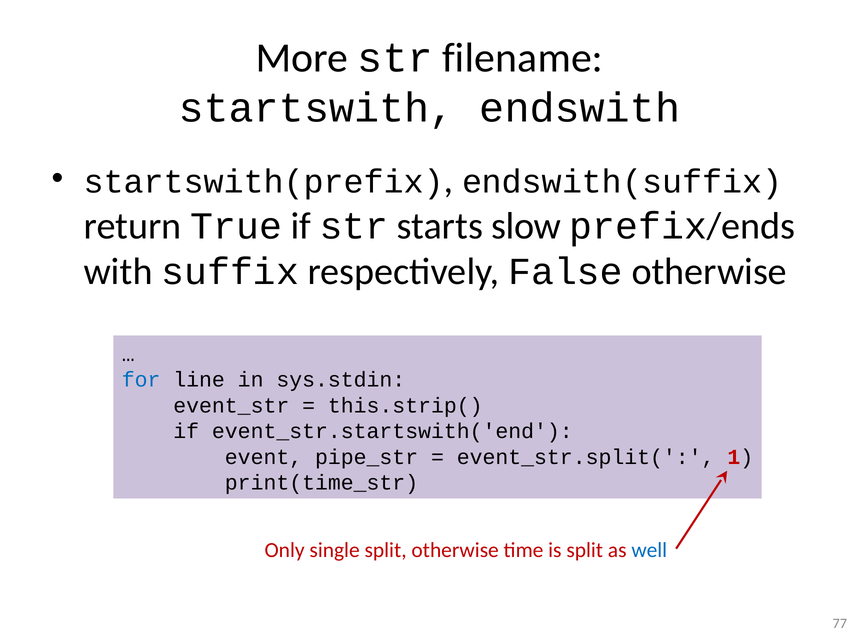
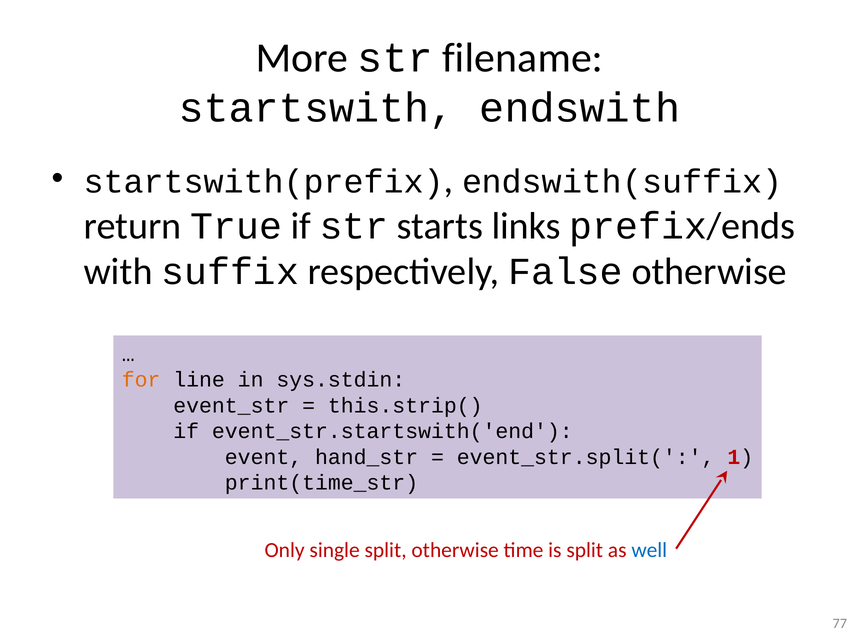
slow: slow -> links
for colour: blue -> orange
pipe_str: pipe_str -> hand_str
